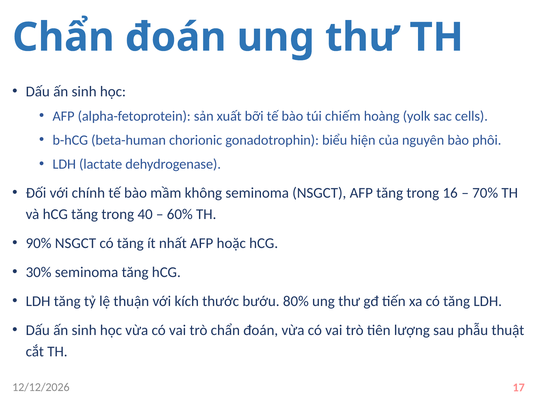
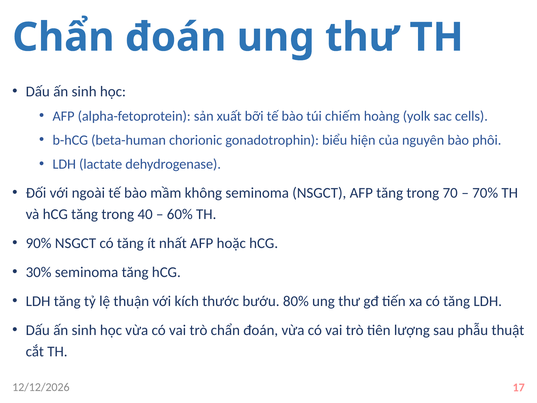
chính: chính -> ngoài
16: 16 -> 70
